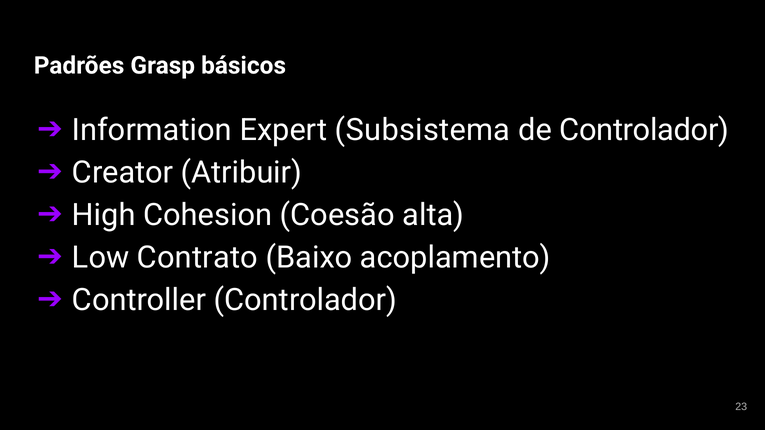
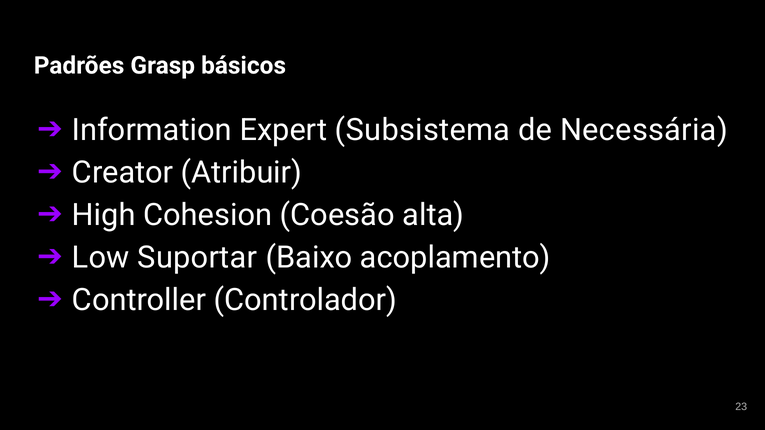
de Controlador: Controlador -> Necessária
Contrato: Contrato -> Suportar
